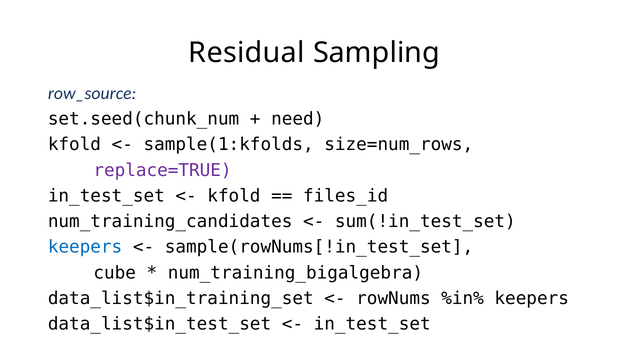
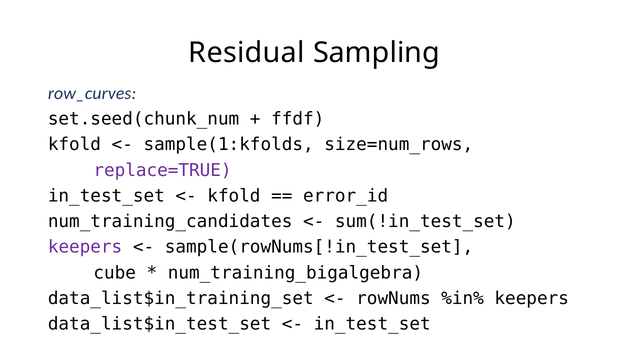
row_source: row_source -> row_curves
need: need -> ffdf
files_id: files_id -> error_id
keepers at (85, 247) colour: blue -> purple
